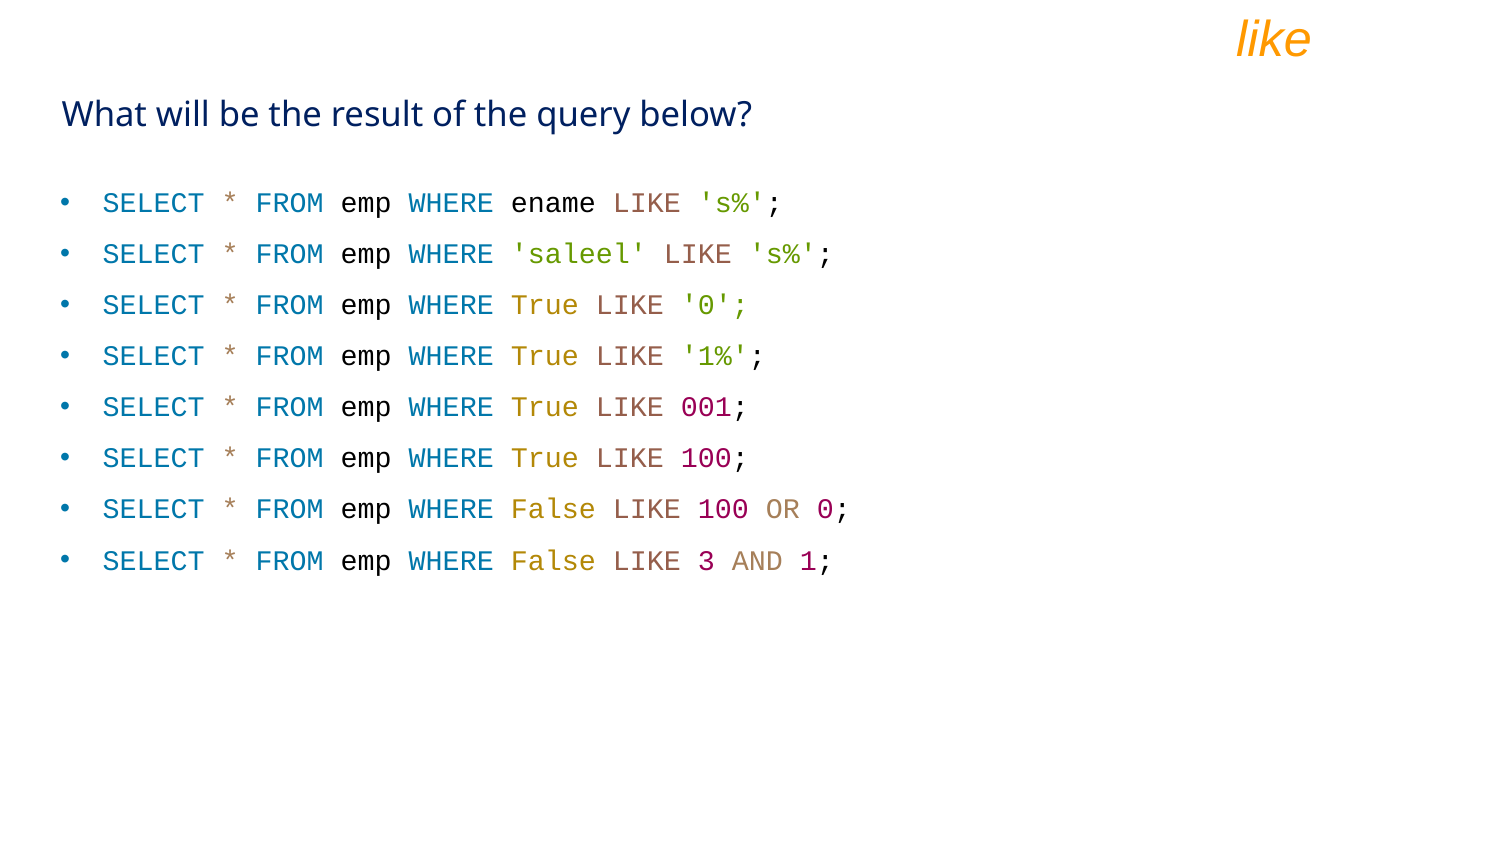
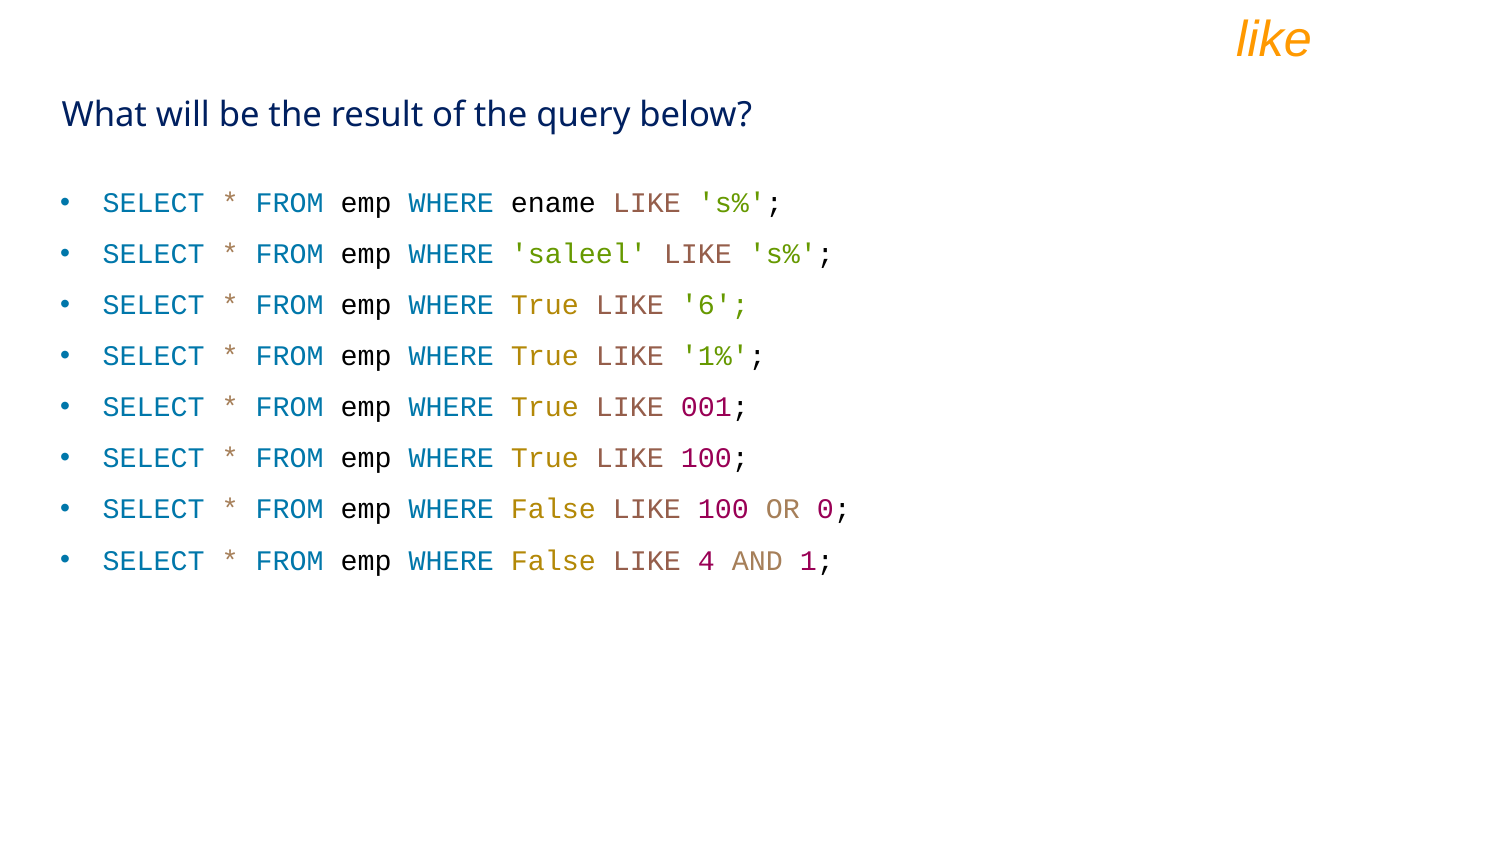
LIKE 0: 0 -> 6
3: 3 -> 4
